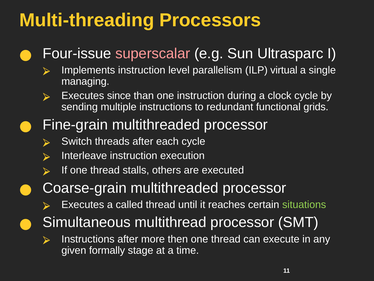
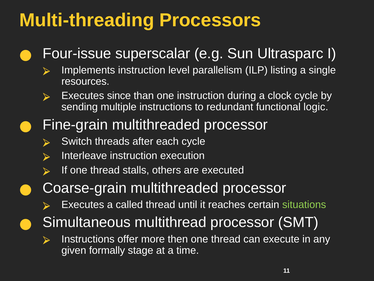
superscalar colour: pink -> white
virtual: virtual -> listing
managing: managing -> resources
grids: grids -> logic
Instructions after: after -> offer
